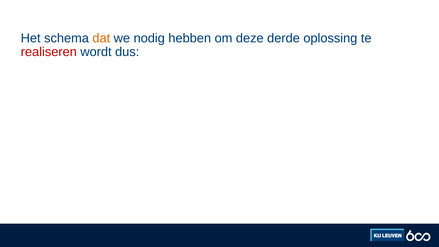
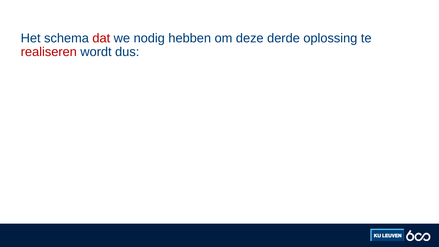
dat colour: orange -> red
